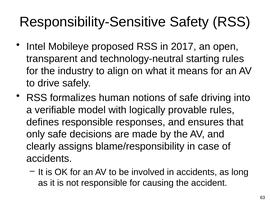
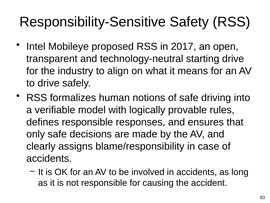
starting rules: rules -> drive
